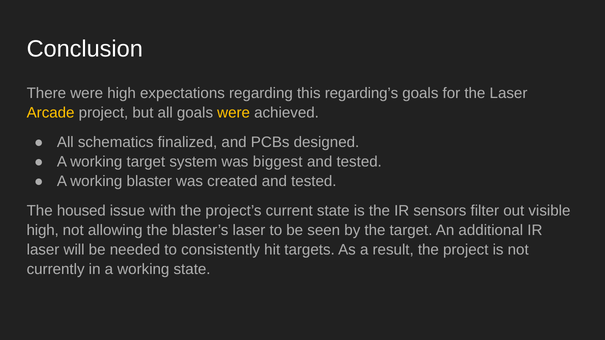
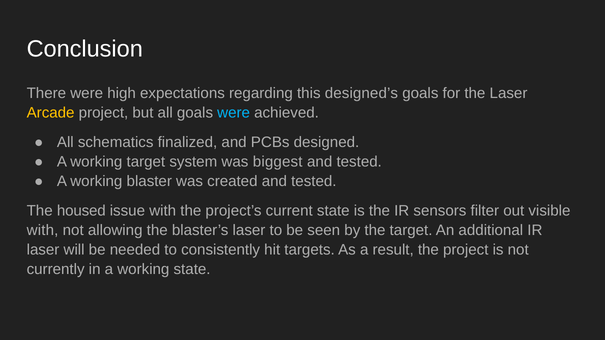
regarding’s: regarding’s -> designed’s
were at (234, 113) colour: yellow -> light blue
high at (43, 230): high -> with
